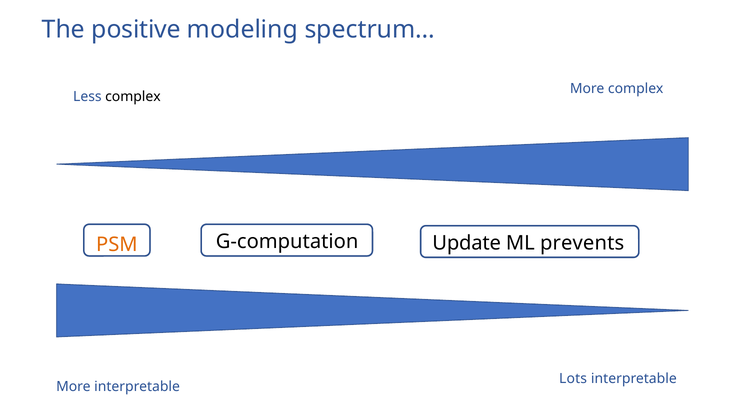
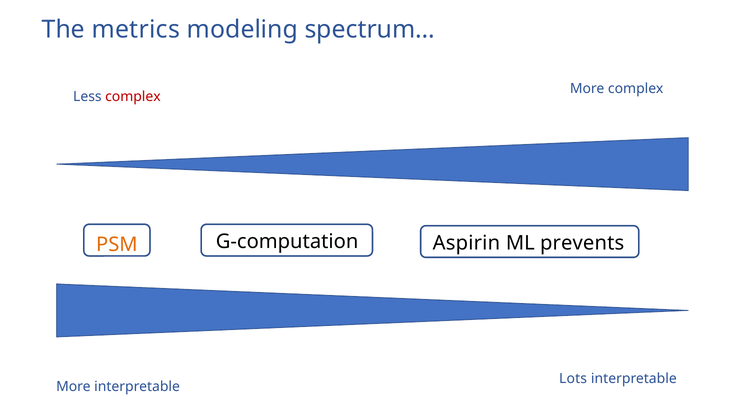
positive: positive -> metrics
complex at (133, 96) colour: black -> red
Update: Update -> Aspirin
